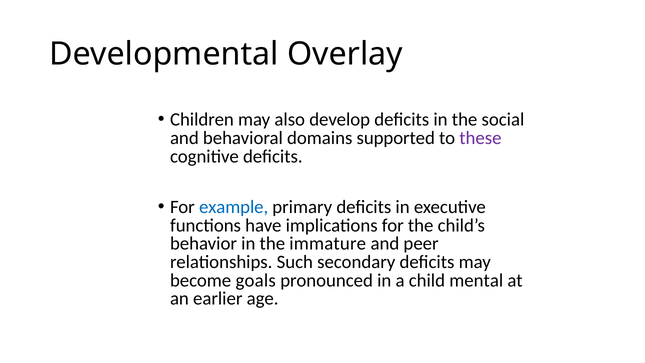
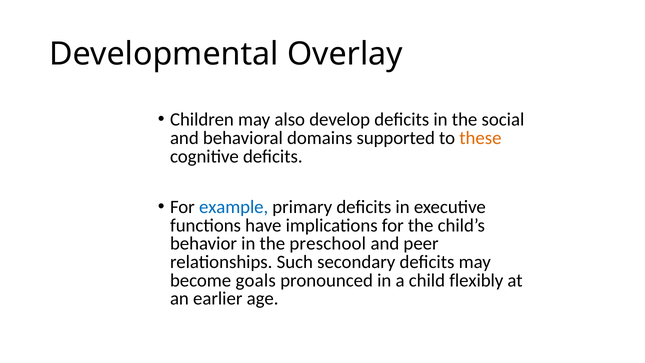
these colour: purple -> orange
immature: immature -> preschool
mental: mental -> flexibly
